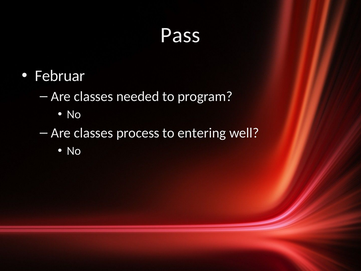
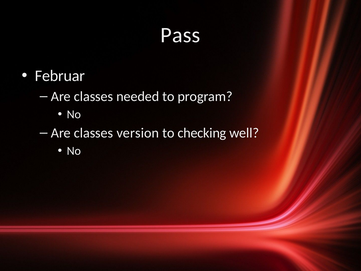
process: process -> version
entering: entering -> checking
